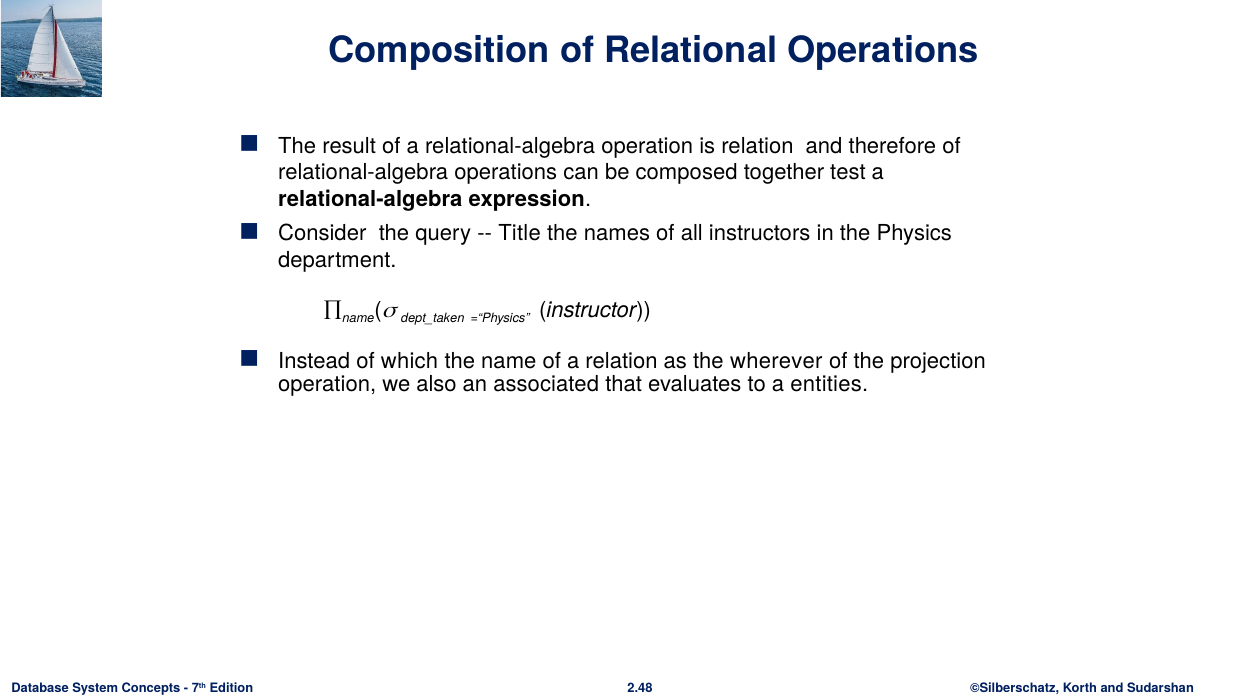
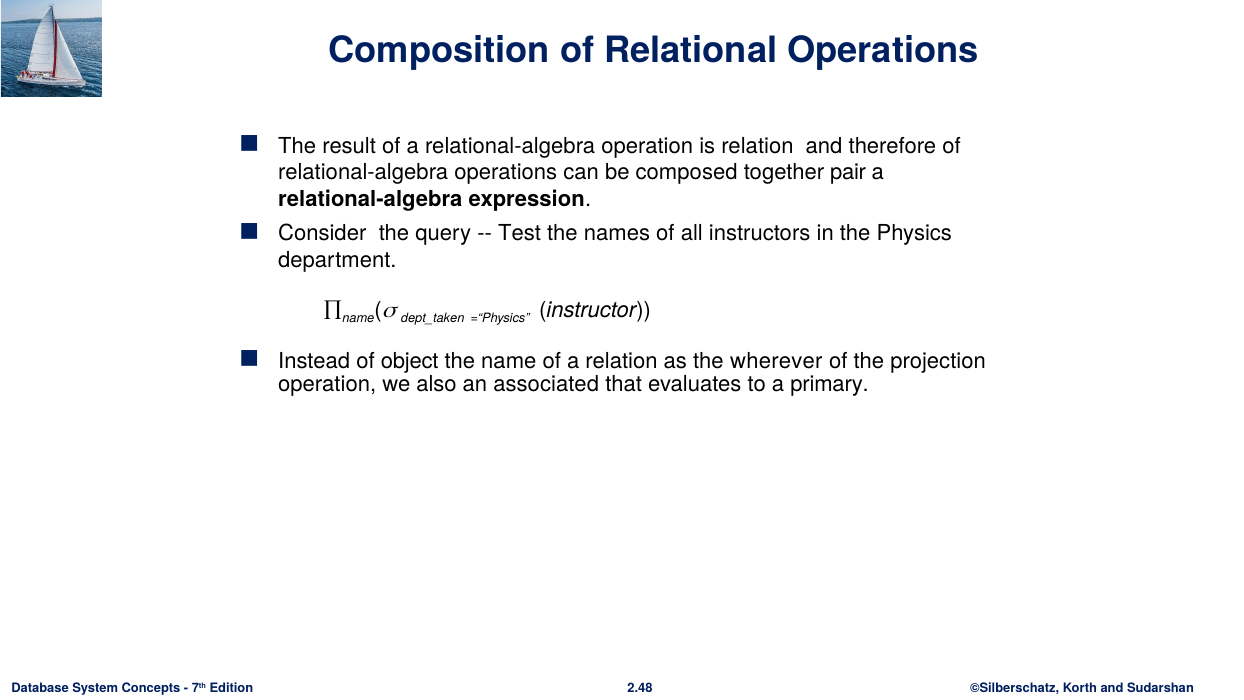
test: test -> pair
Title: Title -> Test
which: which -> object
entities: entities -> primary
